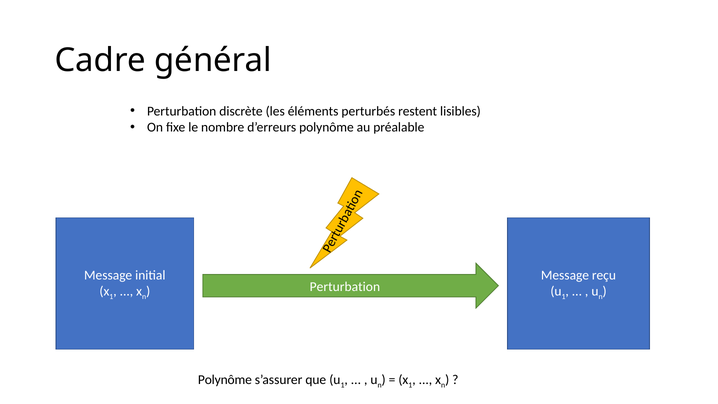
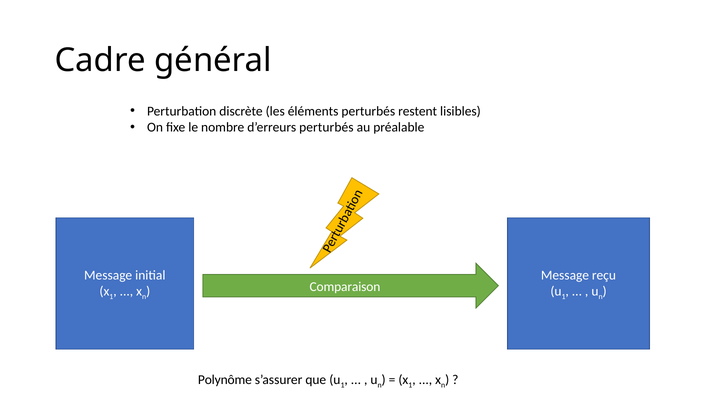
d’erreurs polynôme: polynôme -> perturbés
Perturbation at (345, 286): Perturbation -> Comparaison
